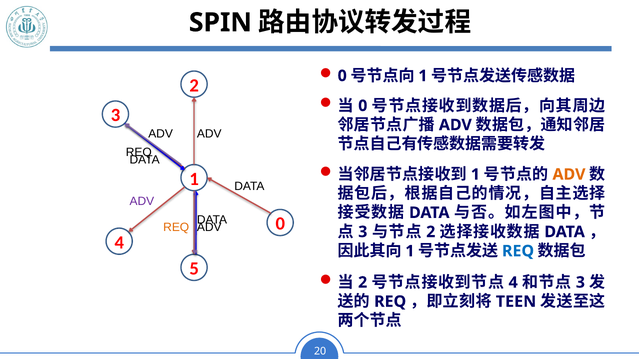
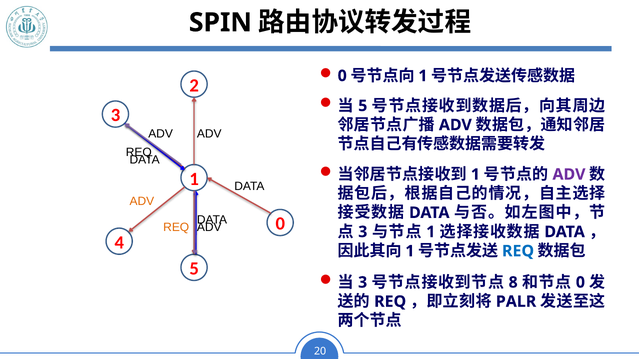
0 at (363, 106): 0 -> 5
ADV at (569, 175) colour: orange -> purple
ADV at (142, 201) colour: purple -> orange
2 at (431, 232): 2 -> 1
2 at (363, 283): 2 -> 3
4 at (513, 283): 4 -> 8
3 at (580, 283): 3 -> 0
TEEN: TEEN -> PALR
